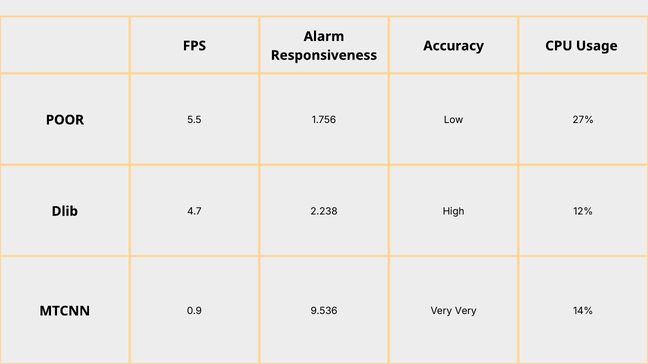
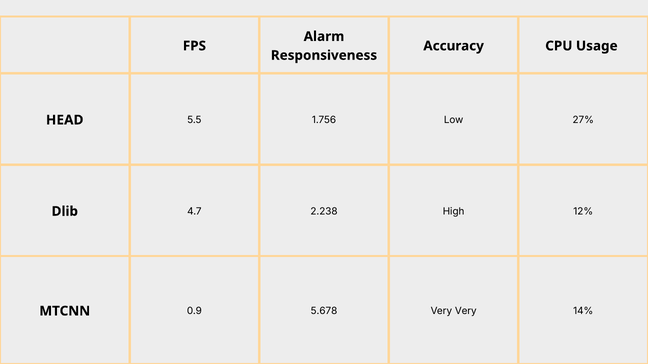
POOR: POOR -> HEAD
9.536: 9.536 -> 5.678
